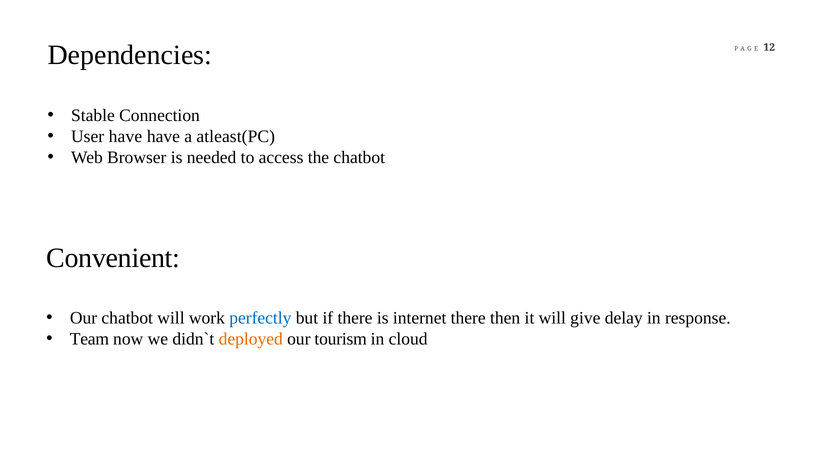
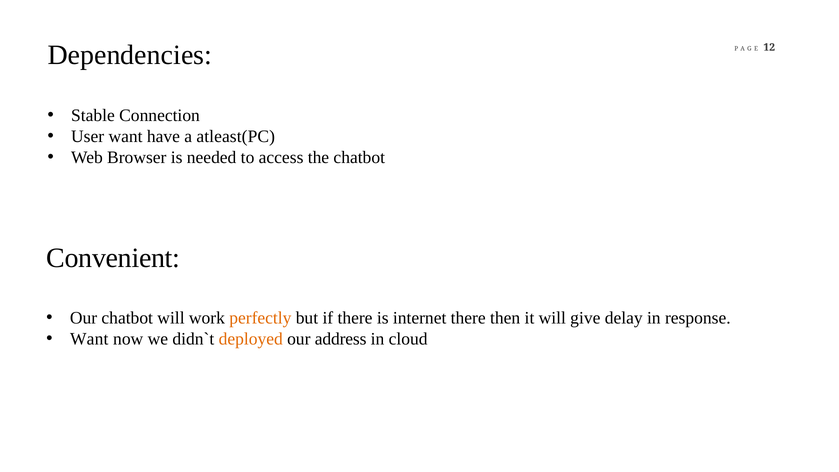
User have: have -> want
perfectly colour: blue -> orange
Team at (89, 339): Team -> Want
tourism: tourism -> address
